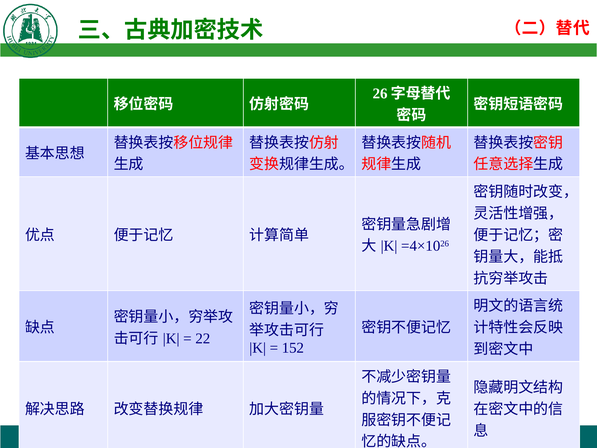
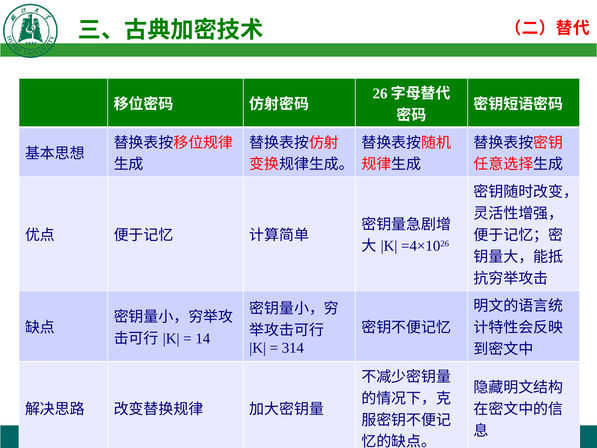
22: 22 -> 14
152: 152 -> 314
